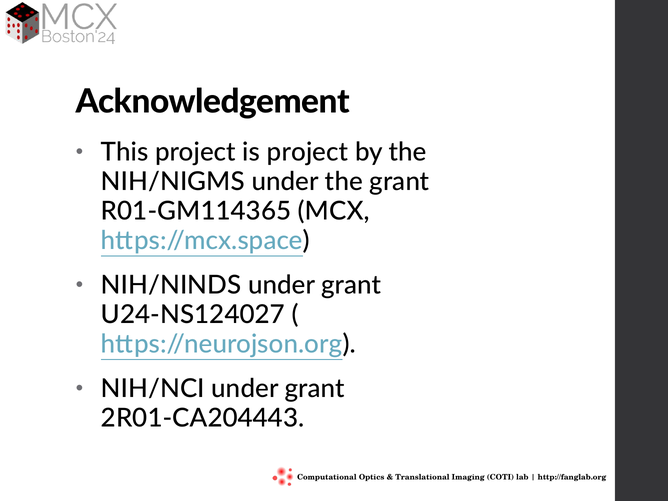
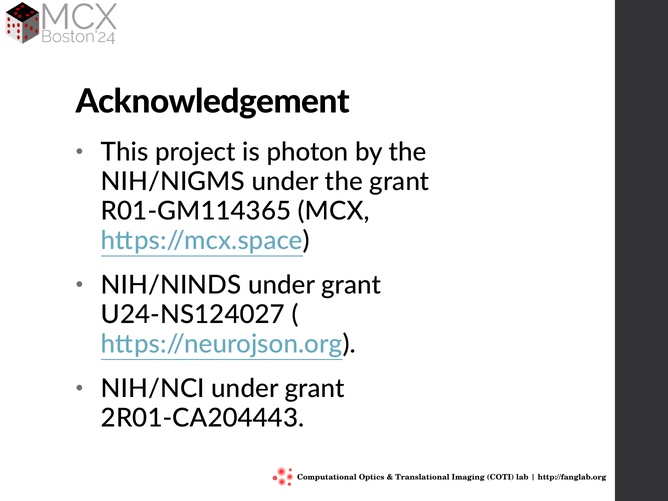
is project: project -> photon
